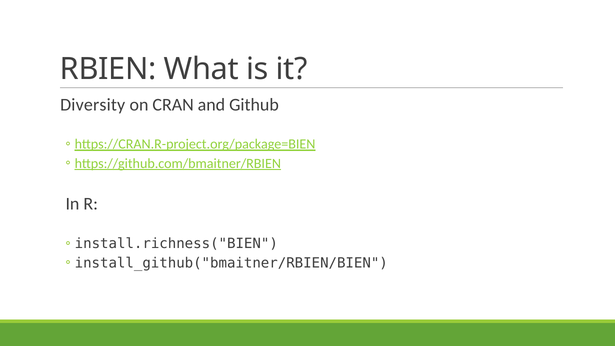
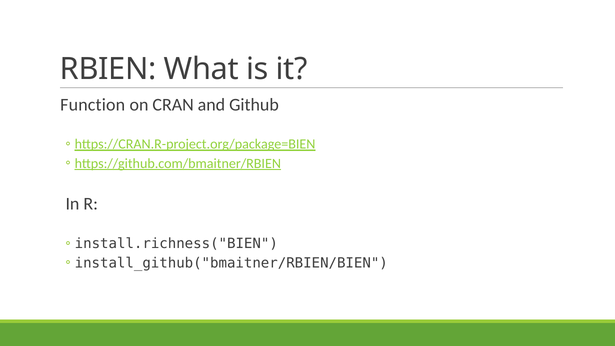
Diversity: Diversity -> Function
